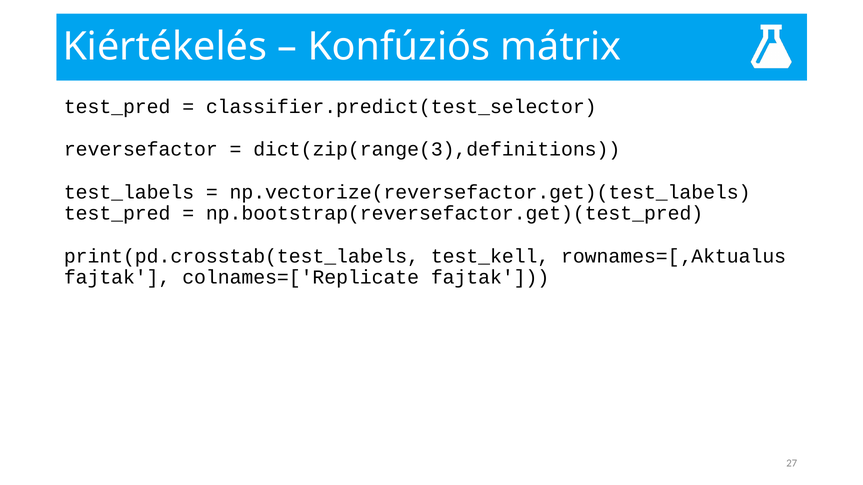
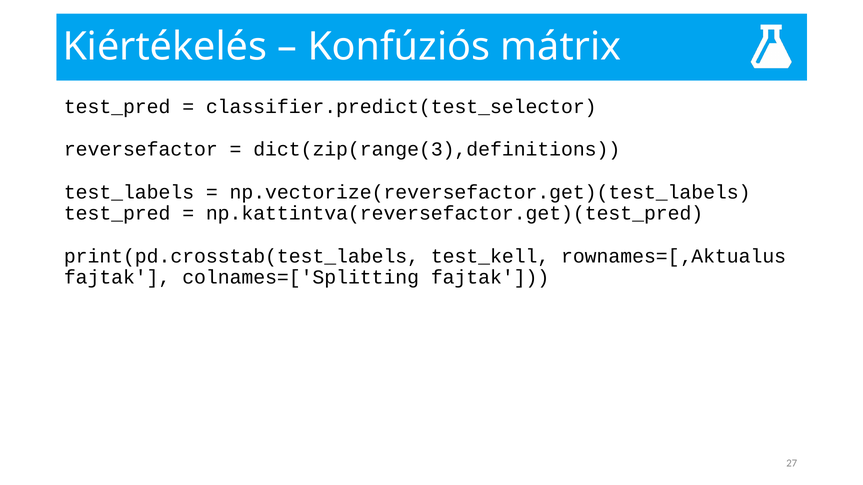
np.bootstrap(reversefactor.get)(test_pred: np.bootstrap(reversefactor.get)(test_pred -> np.kattintva(reversefactor.get)(test_pred
colnames=['Replicate: colnames=['Replicate -> colnames=['Splitting
